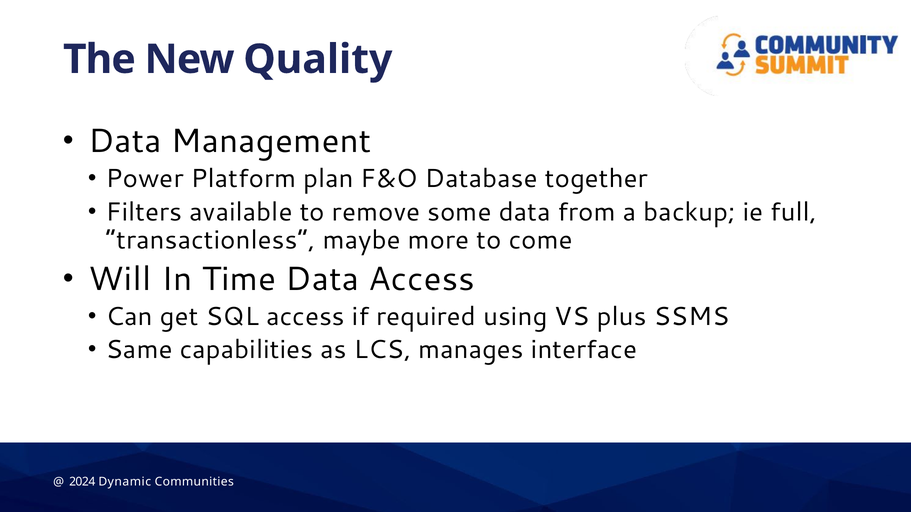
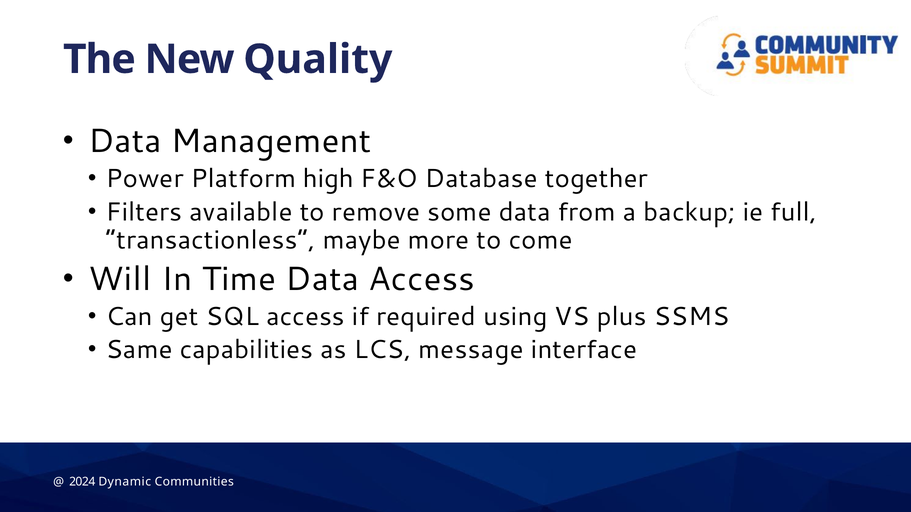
plan: plan -> high
manages: manages -> message
